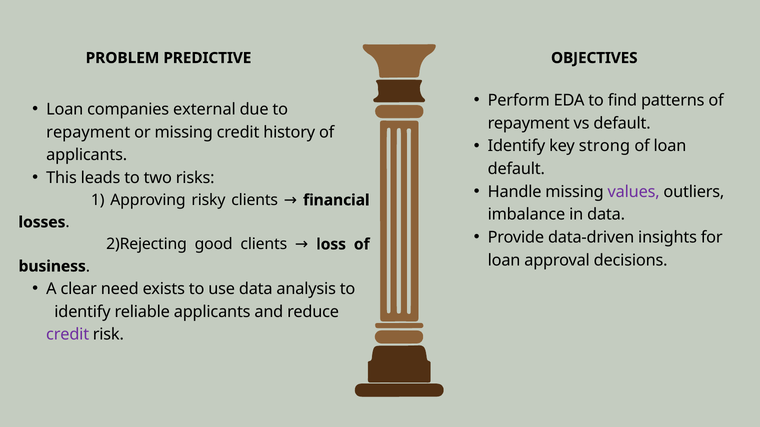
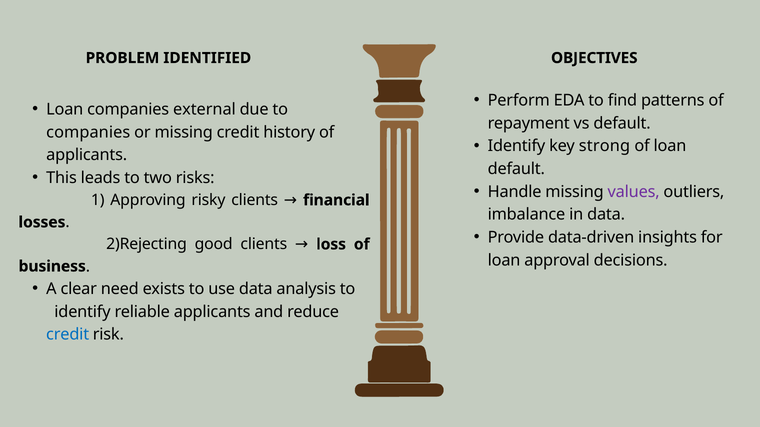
PREDICTIVE: PREDICTIVE -> IDENTIFIED
repayment at (88, 132): repayment -> companies
credit at (68, 335) colour: purple -> blue
